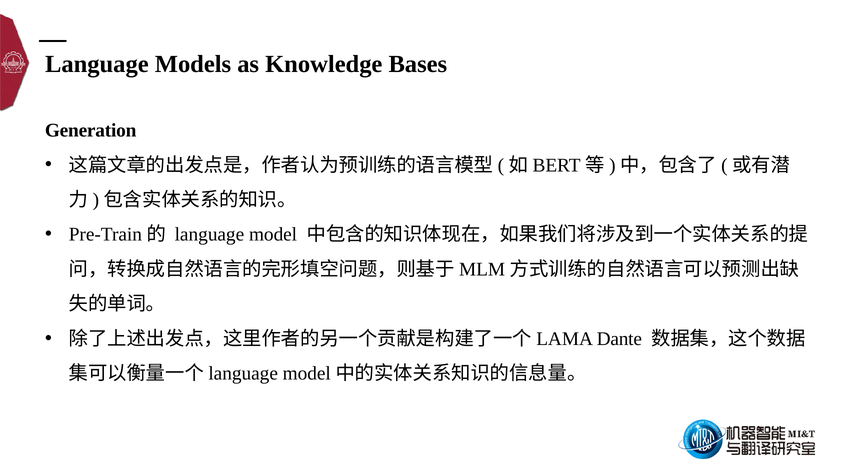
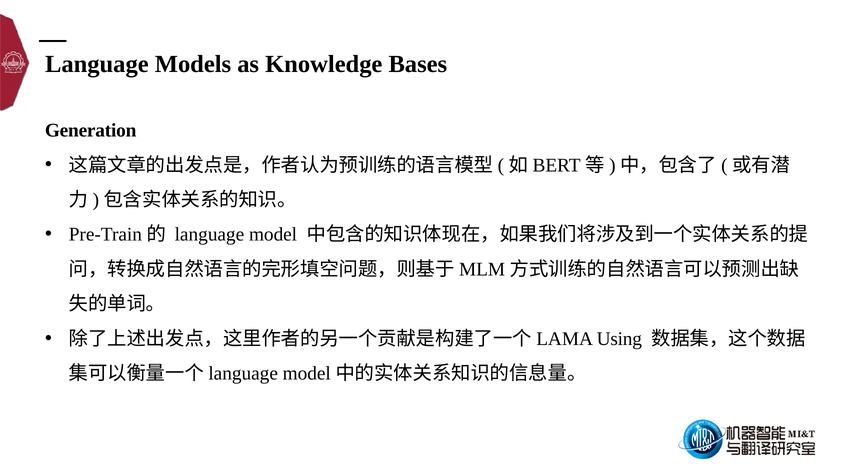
Dante: Dante -> Using
